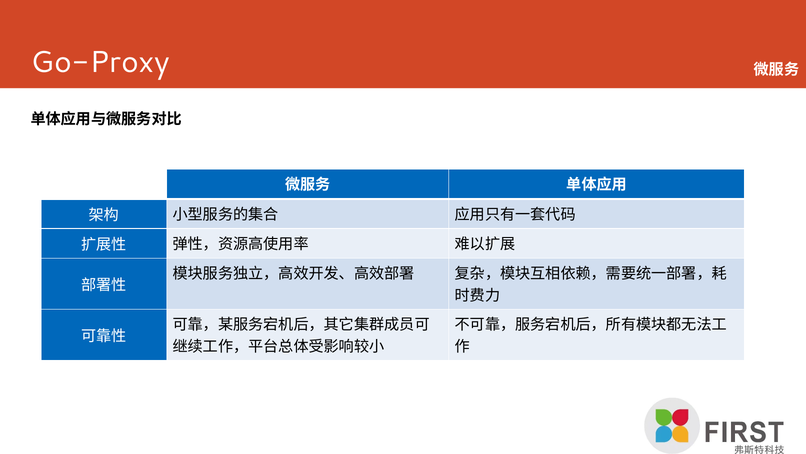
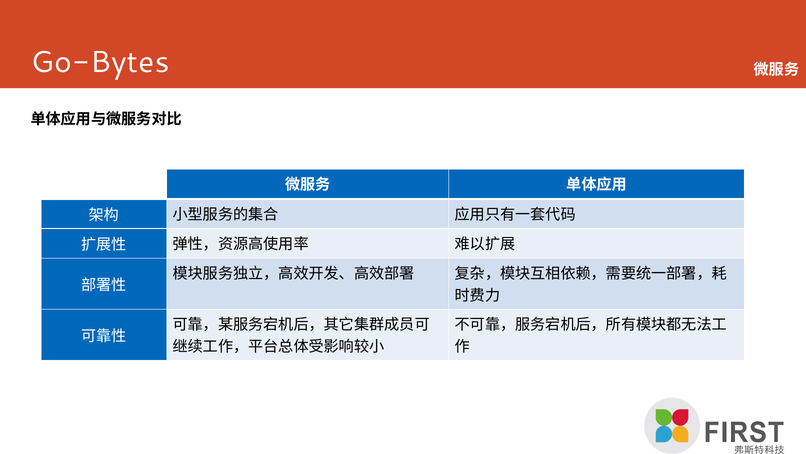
Go-Proxy: Go-Proxy -> Go-Bytes
